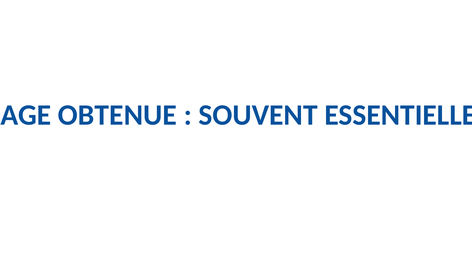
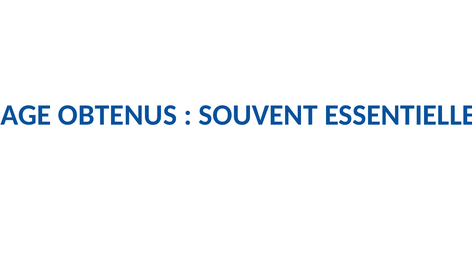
OBTENUE: OBTENUE -> OBTENUS
